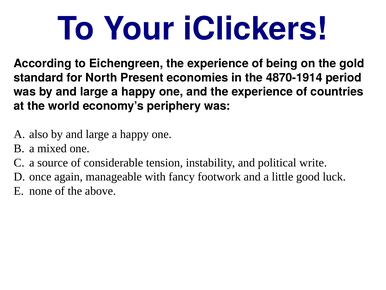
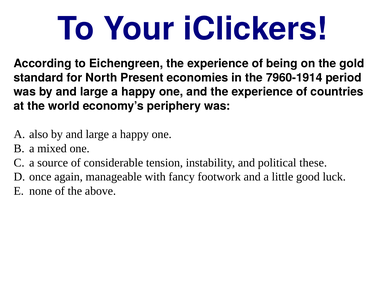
4870-1914: 4870-1914 -> 7960-1914
write: write -> these
